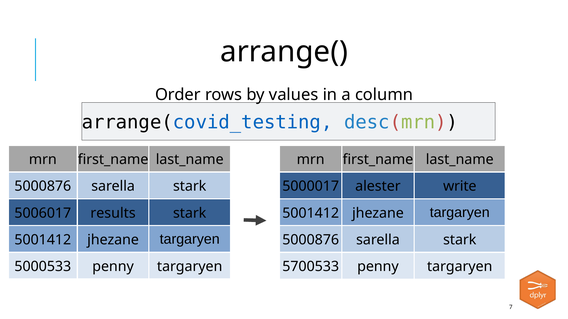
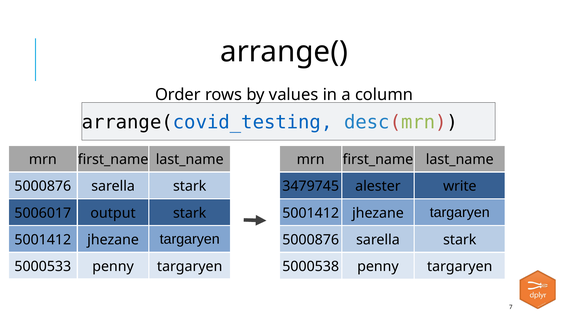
5000017: 5000017 -> 3479745
results: results -> output
5700533: 5700533 -> 5000538
